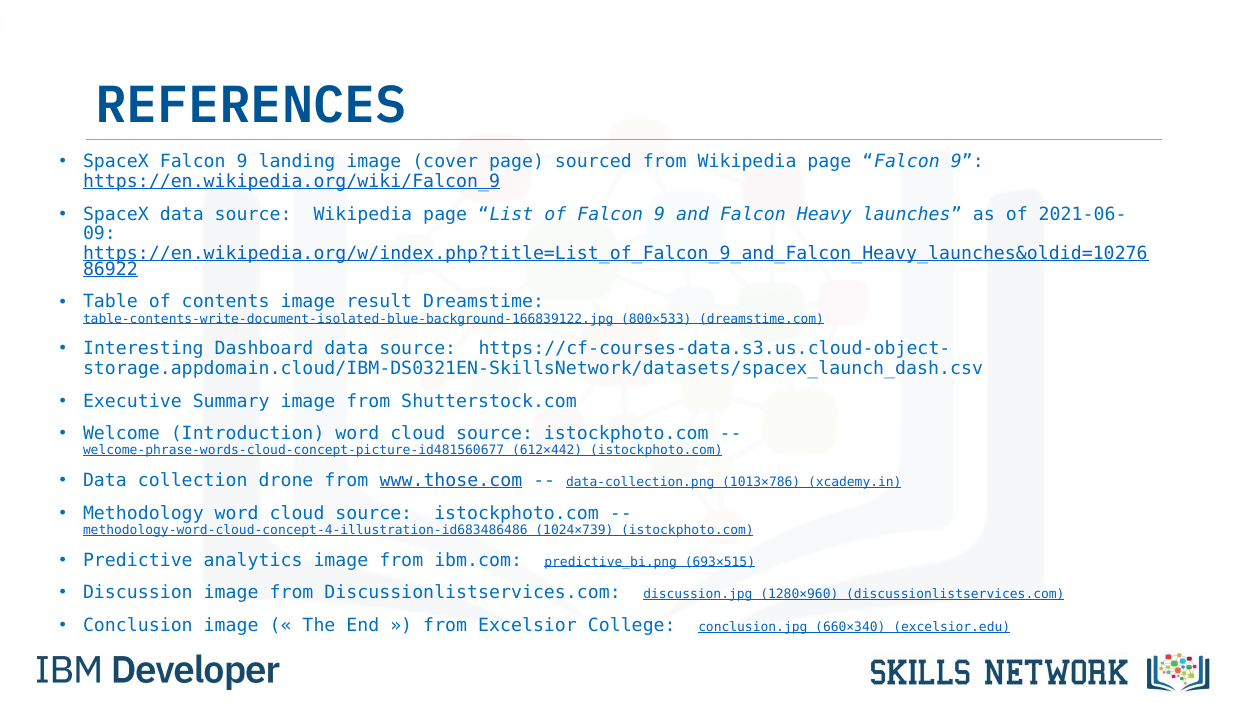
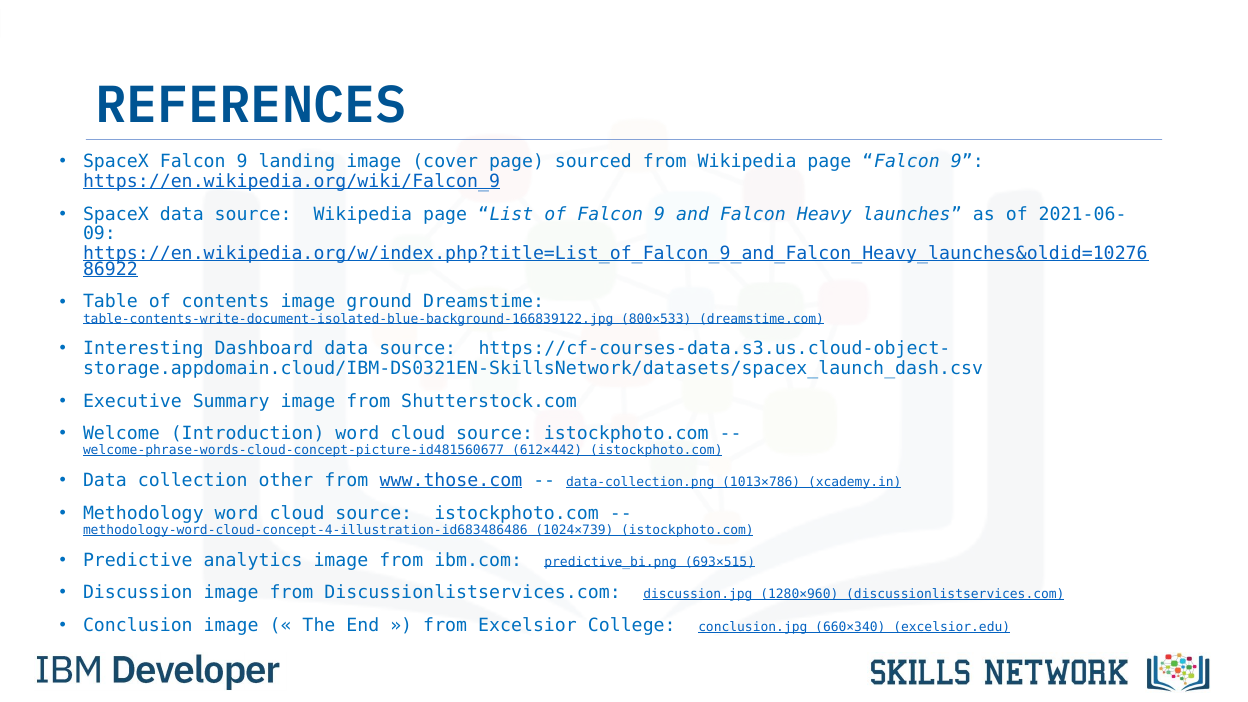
result: result -> ground
drone: drone -> other
